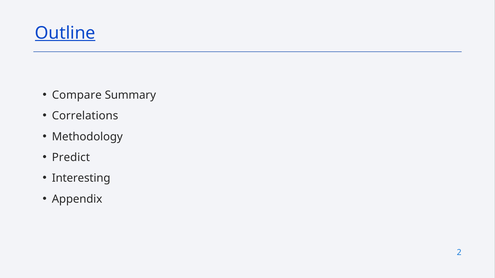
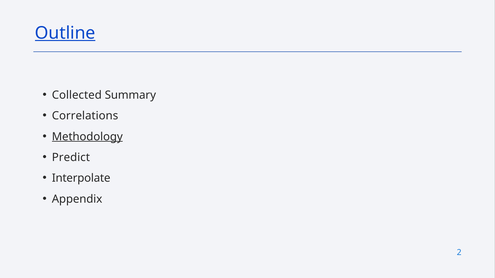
Compare: Compare -> Collected
Methodology underline: none -> present
Interesting: Interesting -> Interpolate
